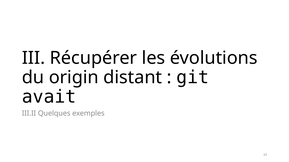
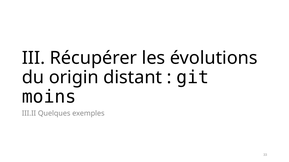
avait: avait -> moins
